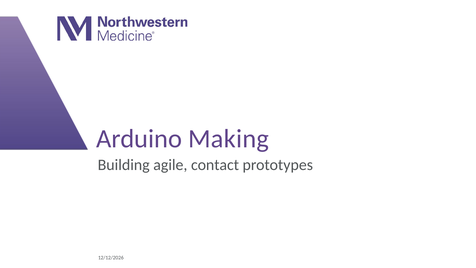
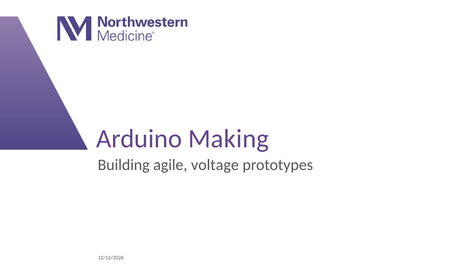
contact: contact -> voltage
